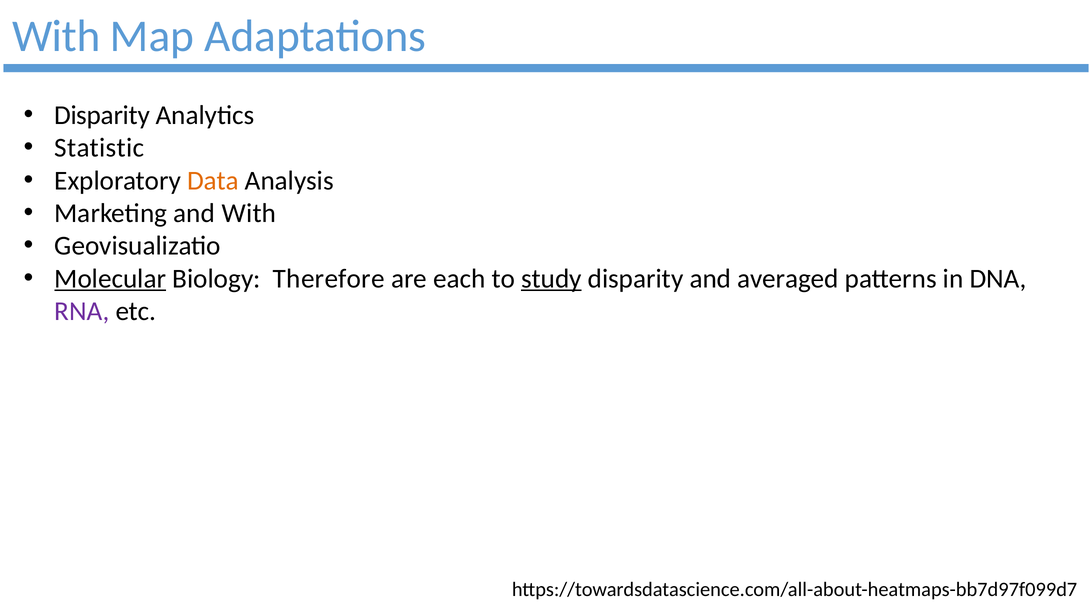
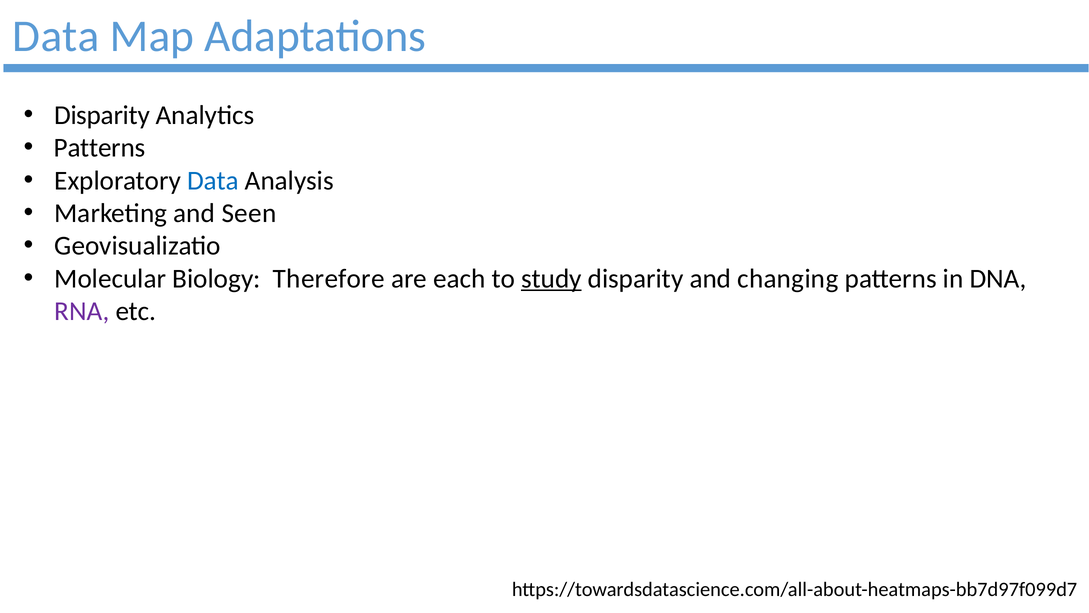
With at (56, 36): With -> Data
Statistic at (99, 148): Statistic -> Patterns
Data at (213, 180) colour: orange -> blue
and With: With -> Seen
Molecular underline: present -> none
averaged: averaged -> changing
